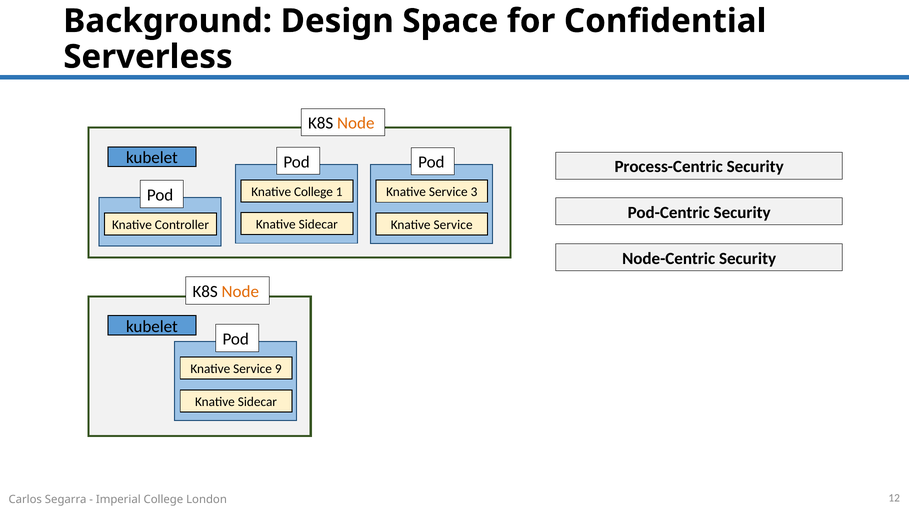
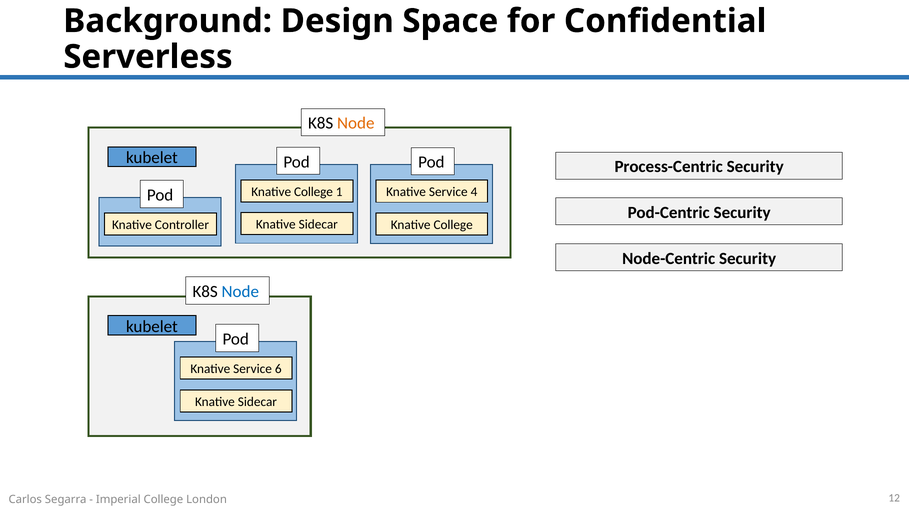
3: 3 -> 4
Service at (453, 225): Service -> College
Node at (240, 292) colour: orange -> blue
9: 9 -> 6
